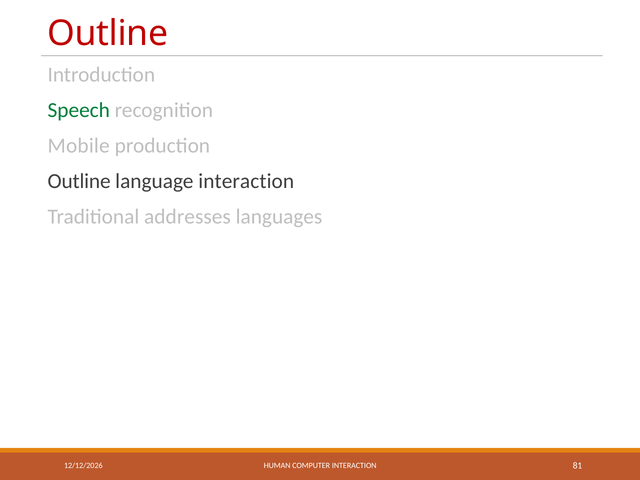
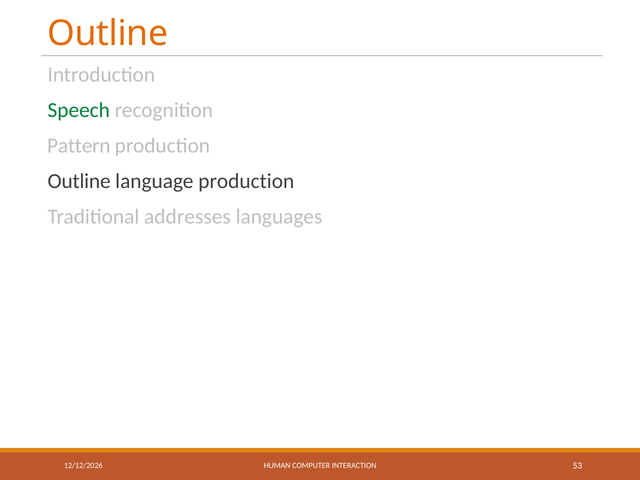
Outline at (108, 34) colour: red -> orange
Mobile: Mobile -> Pattern
language interaction: interaction -> production
81: 81 -> 53
